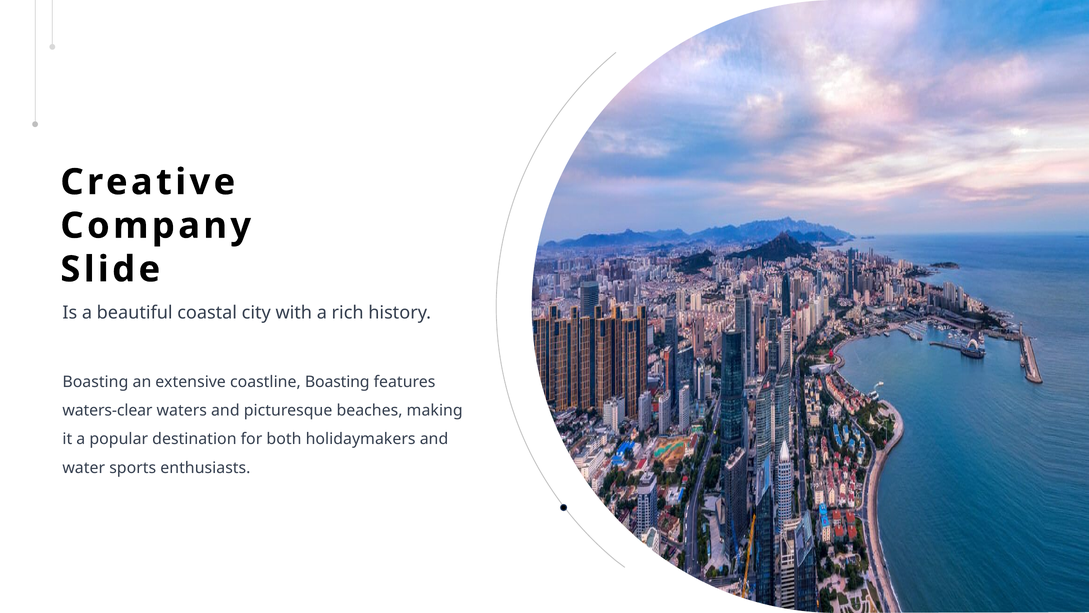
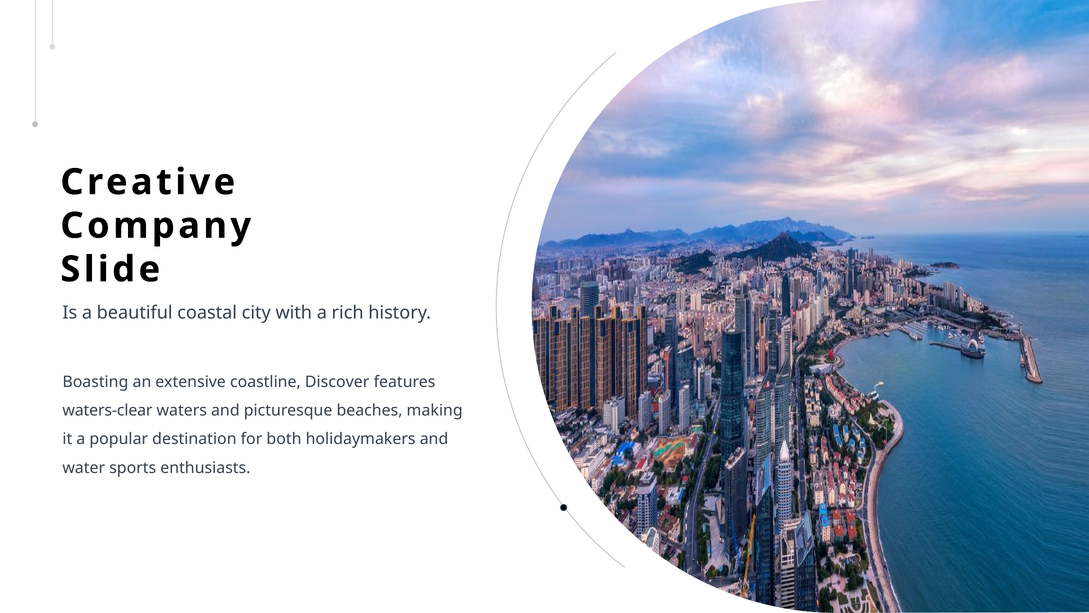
coastline Boasting: Boasting -> Discover
